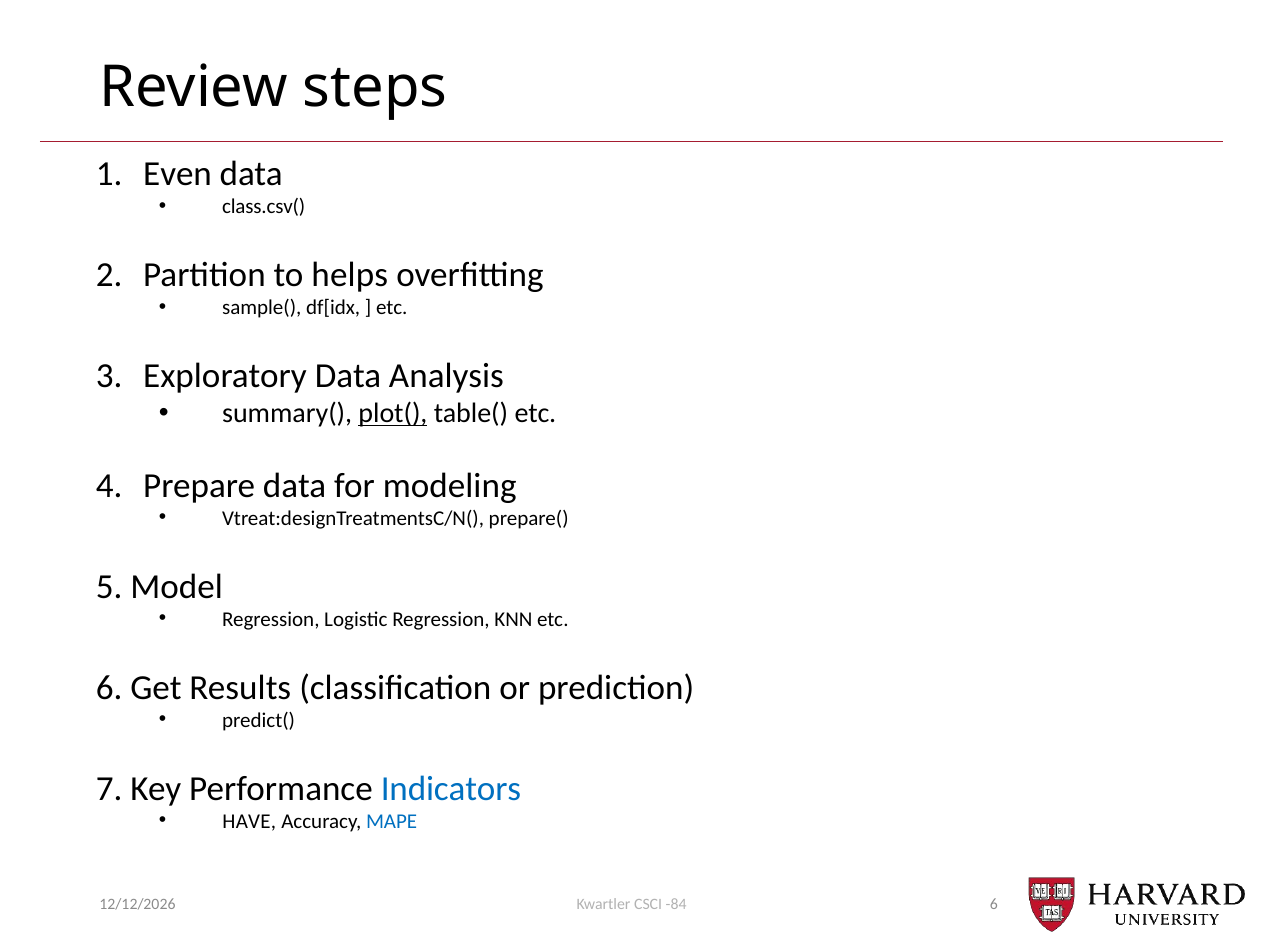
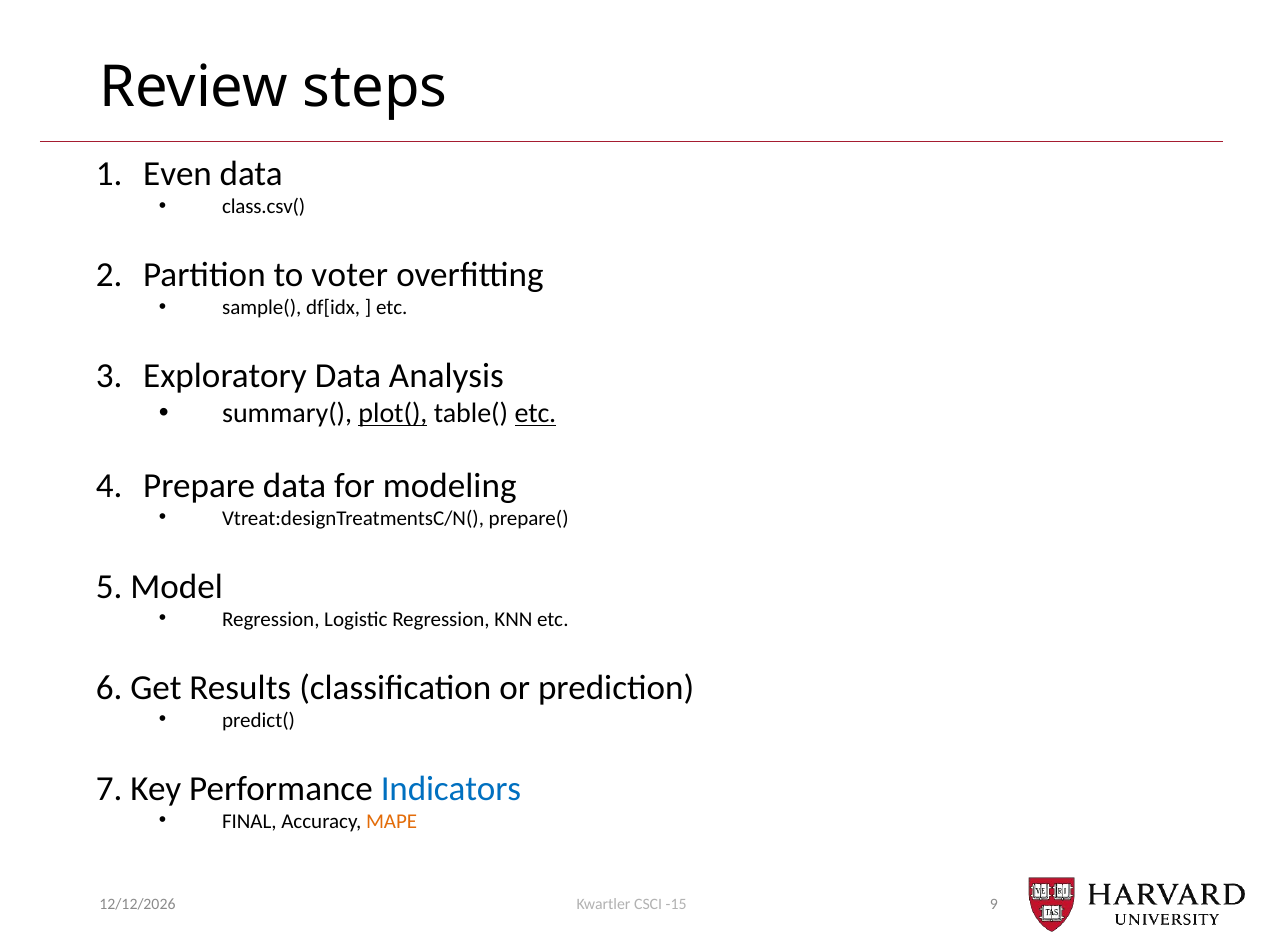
helps: helps -> voter
etc at (535, 414) underline: none -> present
HAVE: HAVE -> FINAL
MAPE colour: blue -> orange
-84: -84 -> -15
6 at (994, 904): 6 -> 9
